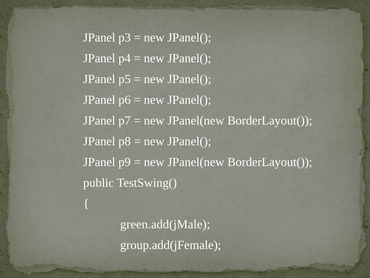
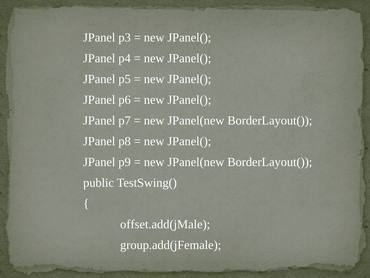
green.add(jMale: green.add(jMale -> offset.add(jMale
